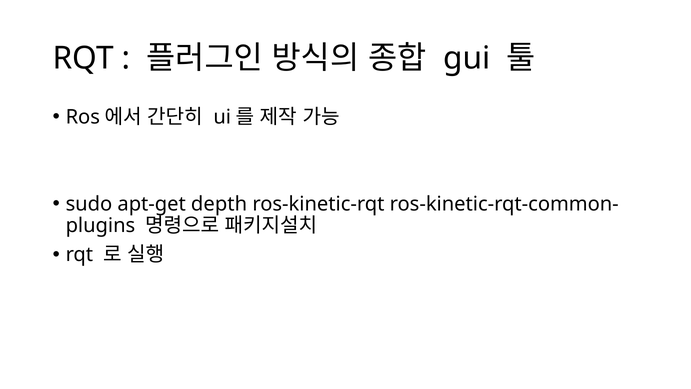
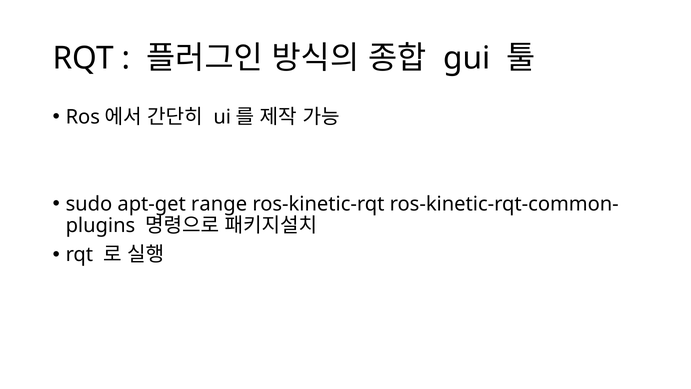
depth: depth -> range
